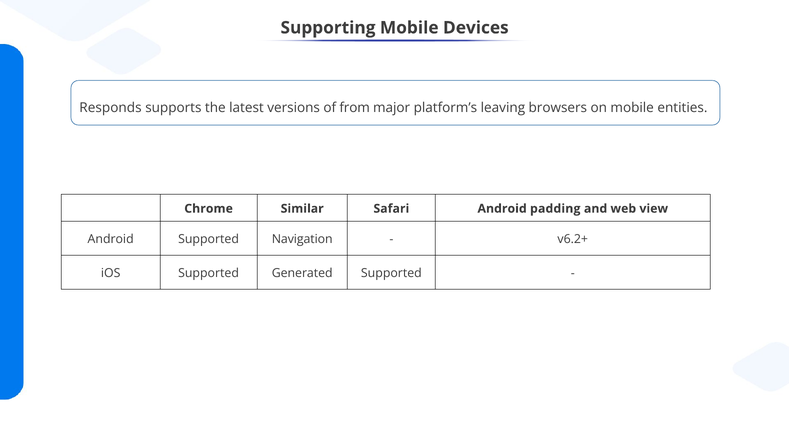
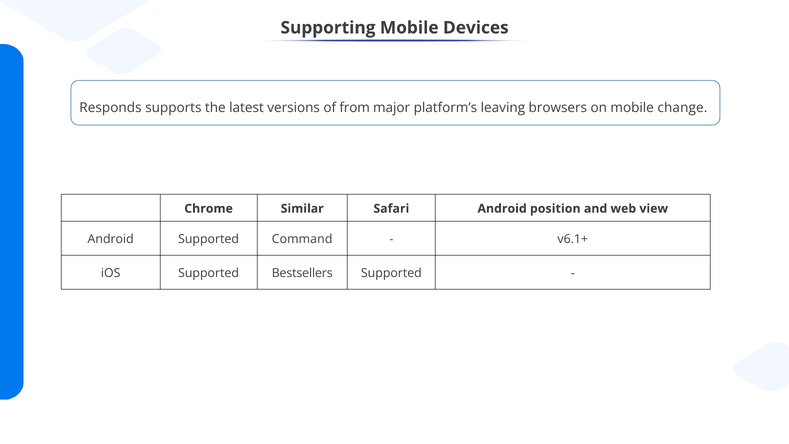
entities: entities -> change
padding: padding -> position
Navigation: Navigation -> Command
v6.2+: v6.2+ -> v6.1+
Generated: Generated -> Bestsellers
